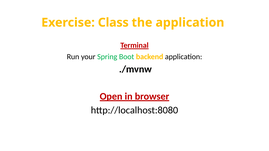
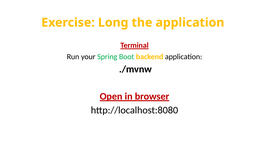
Class: Class -> Long
